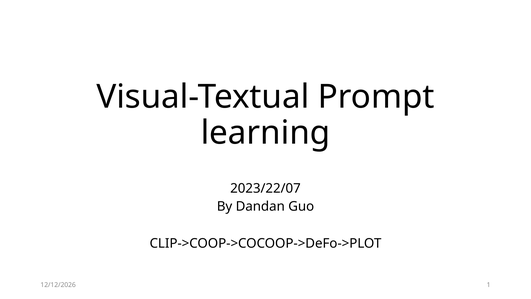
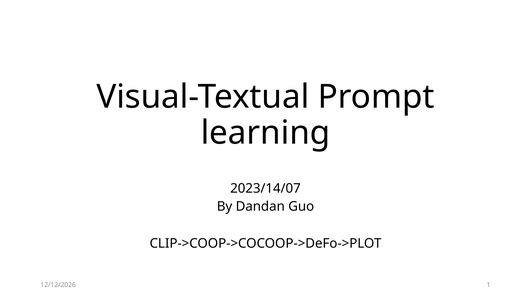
2023/22/07: 2023/22/07 -> 2023/14/07
